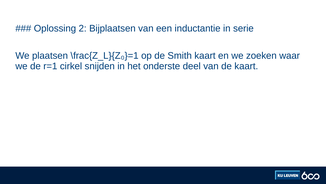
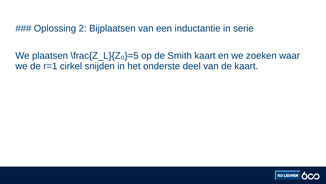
\frac{Z_L}{Z₀}=1: \frac{Z_L}{Z₀}=1 -> \frac{Z_L}{Z₀}=5
